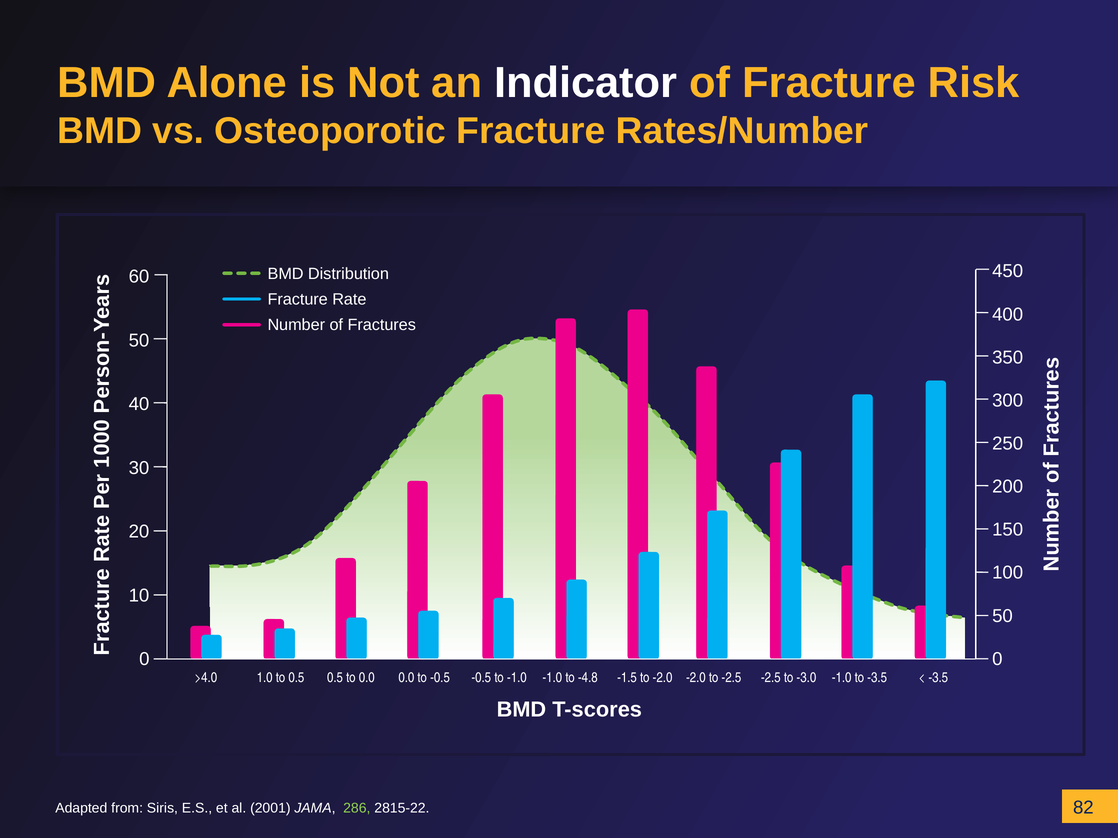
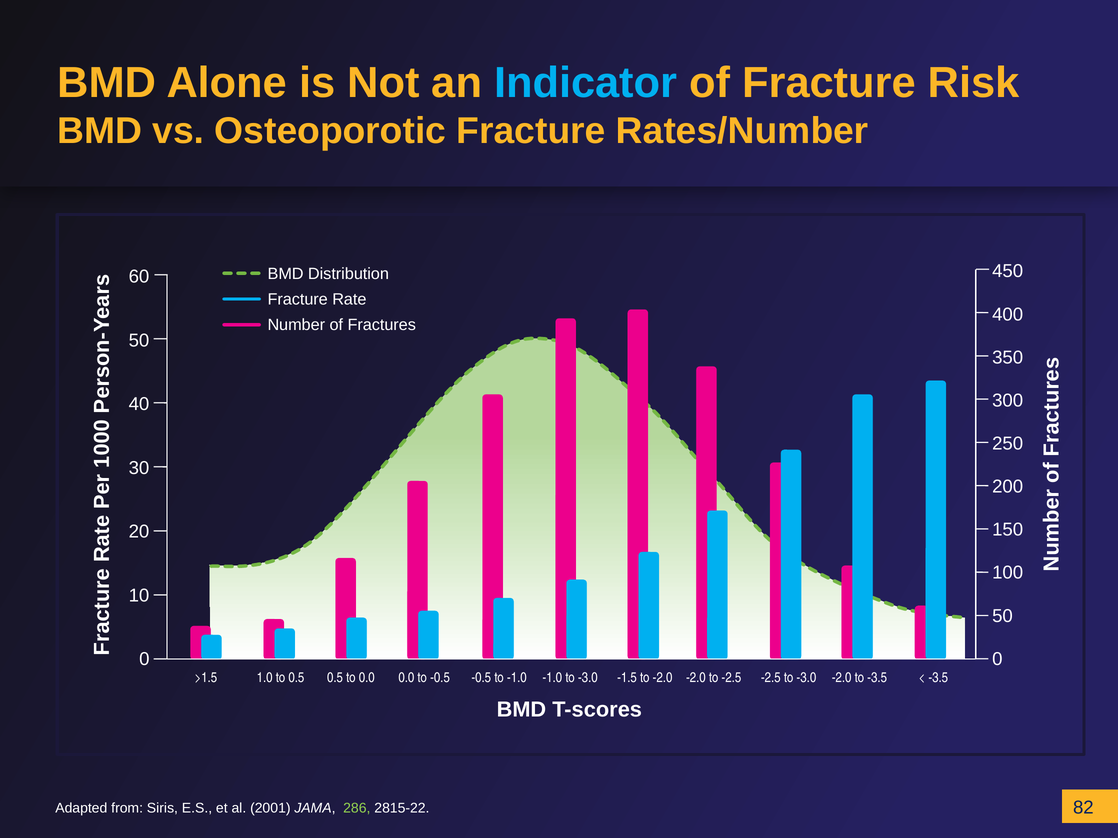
Indicator colour: white -> light blue
>4.0: >4.0 -> >1.5
-1.0 to -4.8: -4.8 -> -3.0
-3.0 -1.0: -1.0 -> -2.0
